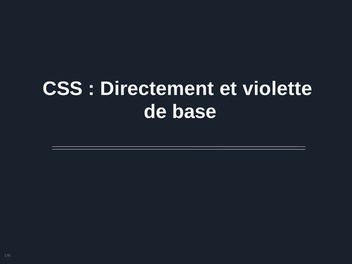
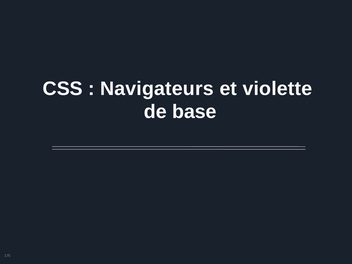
Directement: Directement -> Navigateurs
